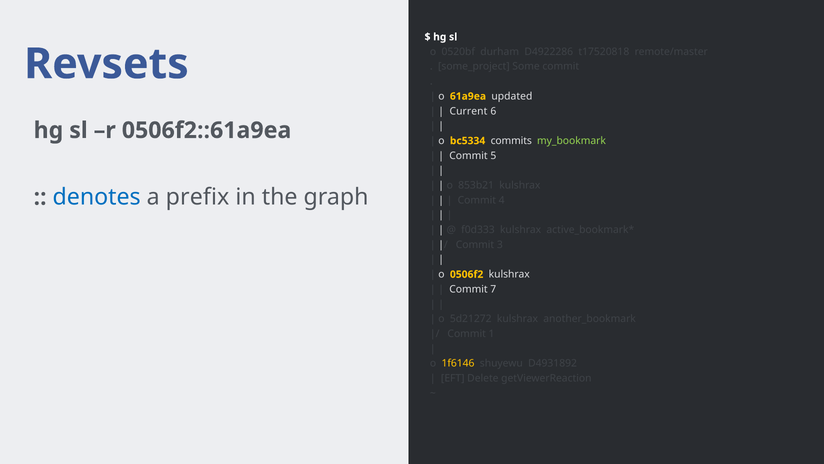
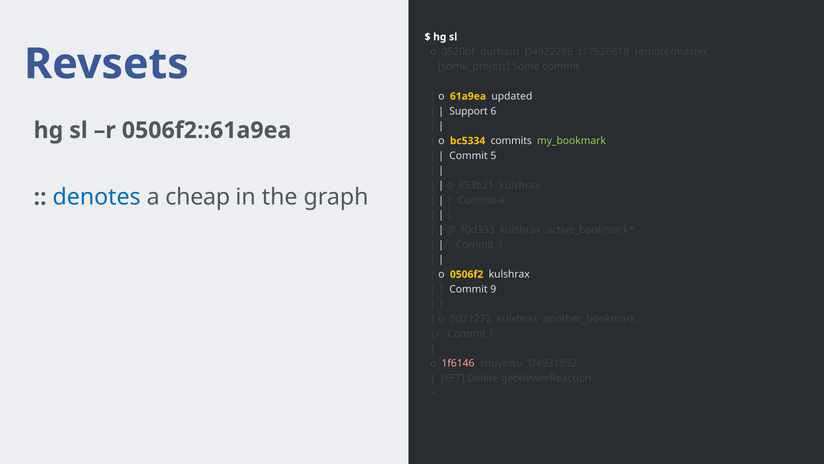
Current: Current -> Support
prefix: prefix -> cheap
7: 7 -> 9
1f6146 colour: yellow -> pink
